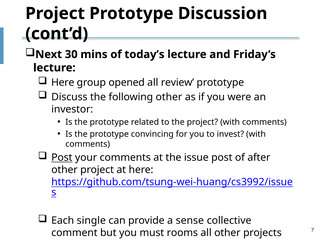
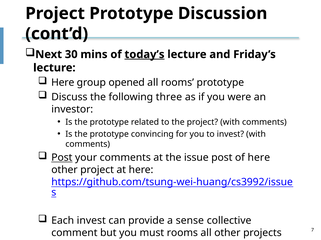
today’s underline: none -> present
all review: review -> rooms
following other: other -> three
of after: after -> here
Each single: single -> invest
